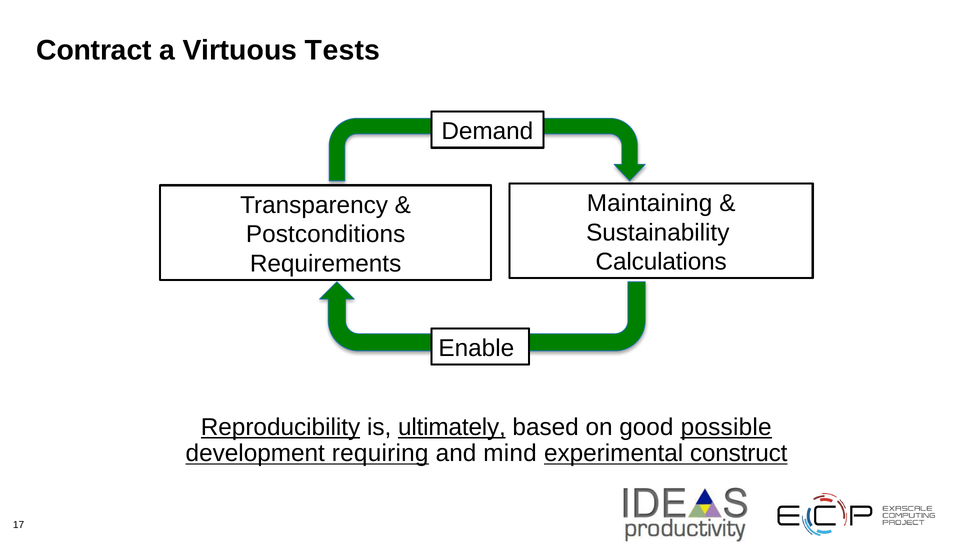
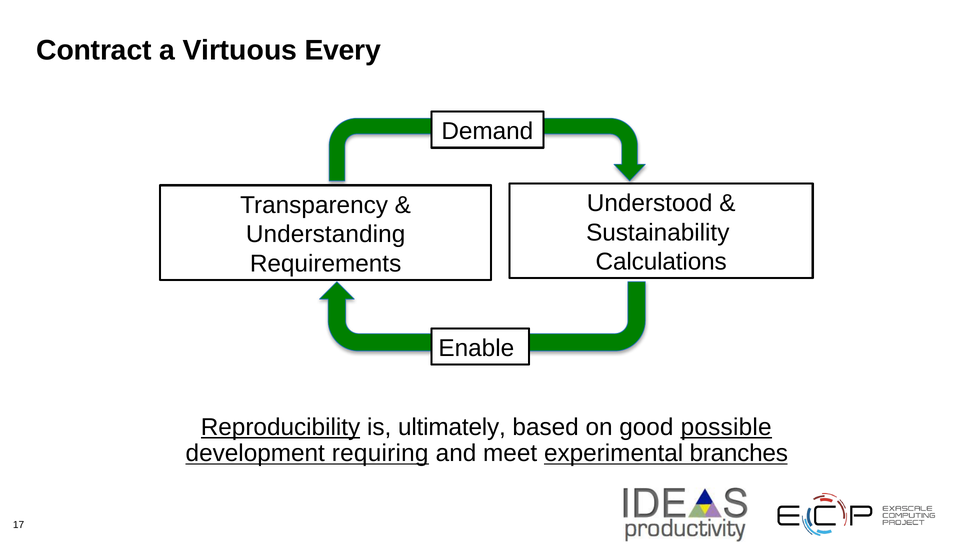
Tests: Tests -> Every
Maintaining: Maintaining -> Understood
Postconditions: Postconditions -> Understanding
ultimately underline: present -> none
mind: mind -> meet
construct: construct -> branches
